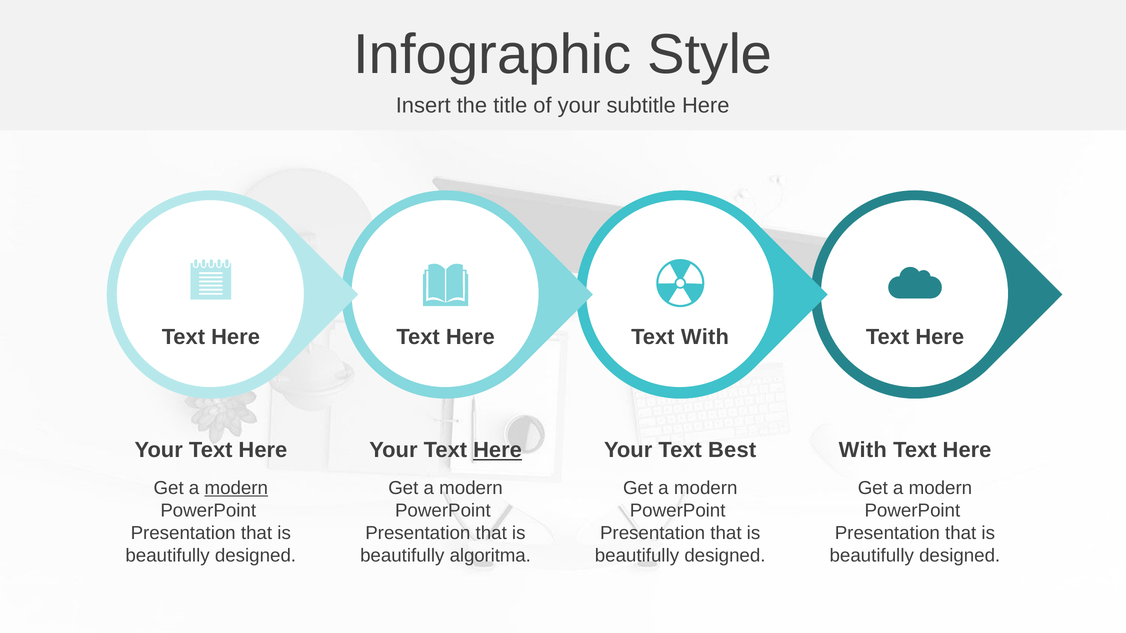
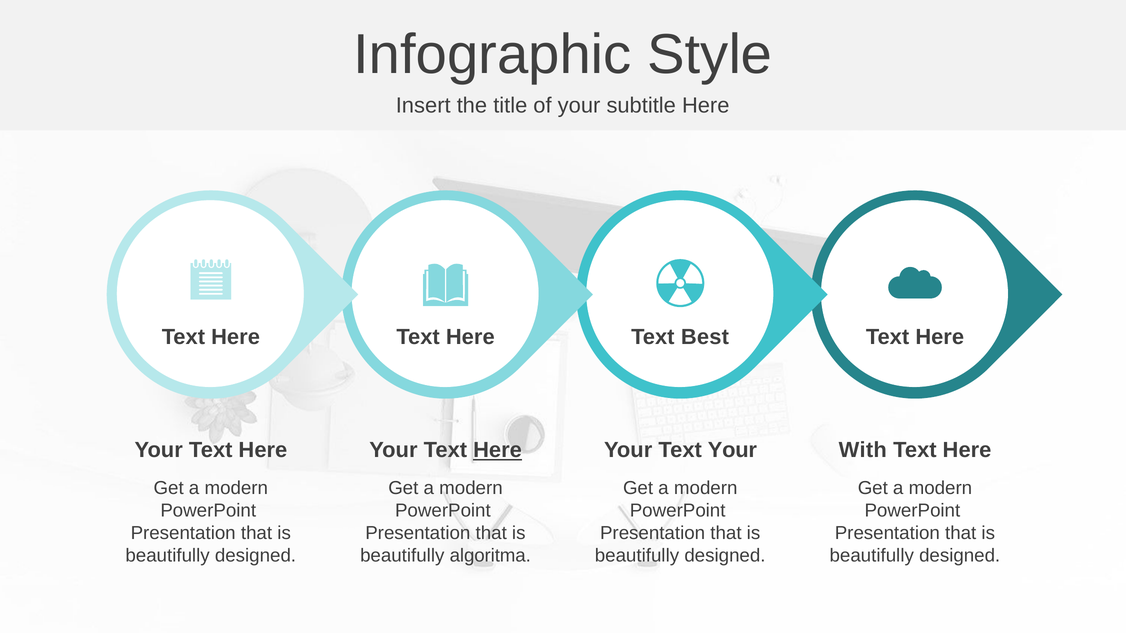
Text With: With -> Best
Text Best: Best -> Your
modern at (236, 488) underline: present -> none
